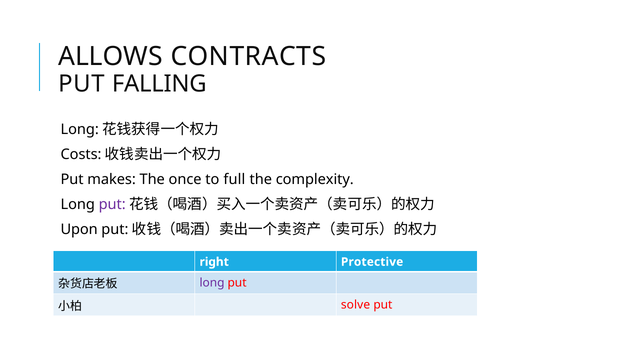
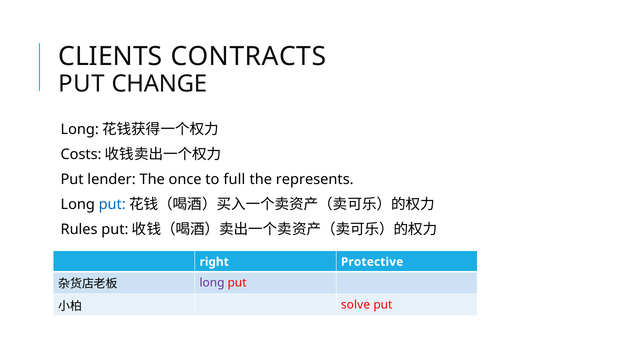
ALLOWS: ALLOWS -> CLIENTS
FALLING: FALLING -> CHANGE
makes: makes -> lender
complexity: complexity -> represents
put at (112, 204) colour: purple -> blue
Upon: Upon -> Rules
